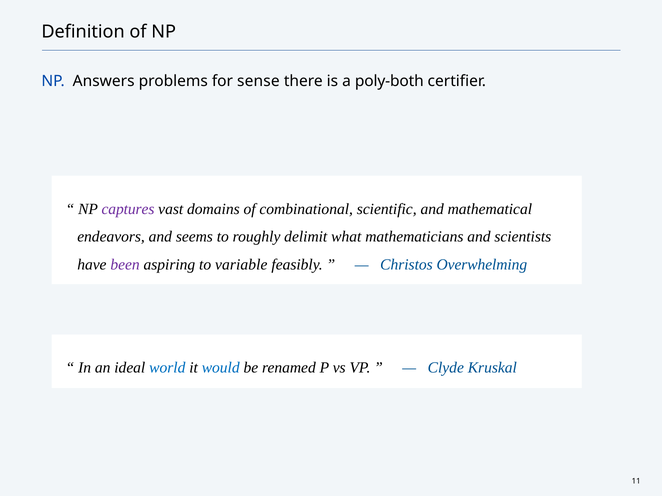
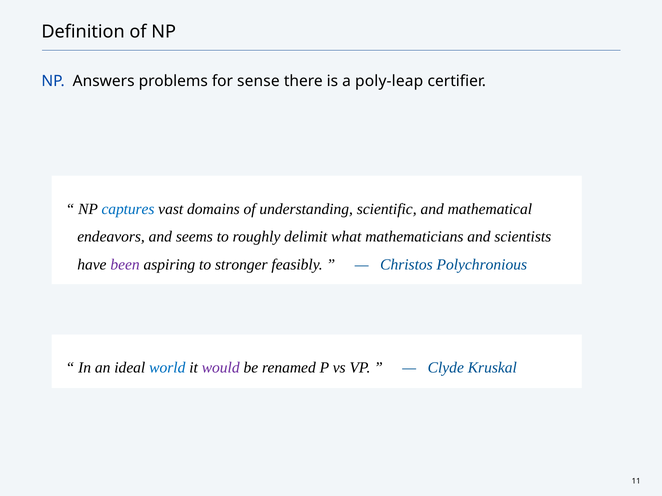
poly-both: poly-both -> poly-leap
captures colour: purple -> blue
combinational: combinational -> understanding
variable: variable -> stronger
Overwhelming: Overwhelming -> Polychronious
would colour: blue -> purple
